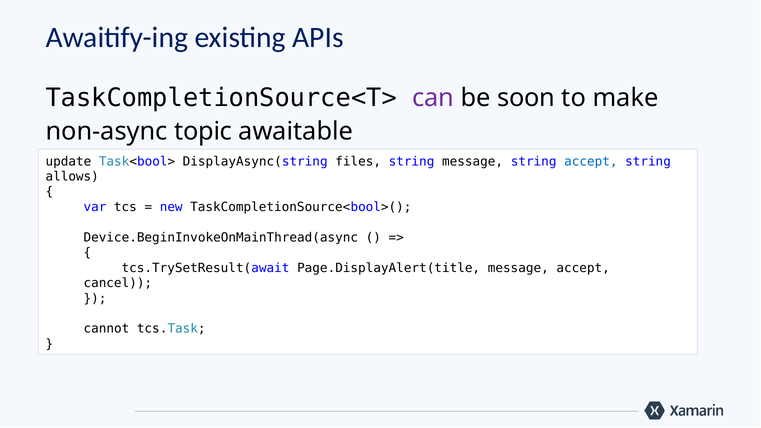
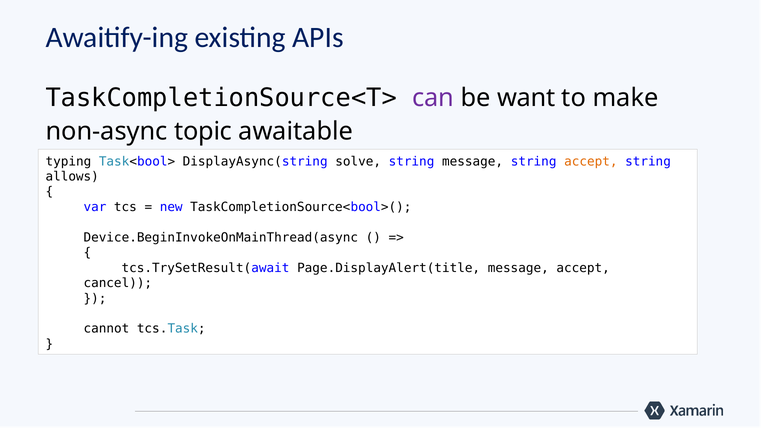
soon: soon -> want
update: update -> typing
files: files -> solve
accept at (591, 161) colour: blue -> orange
